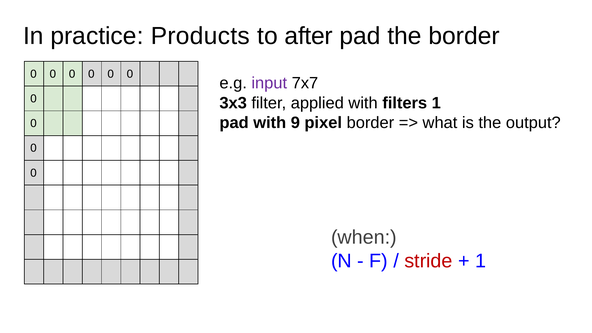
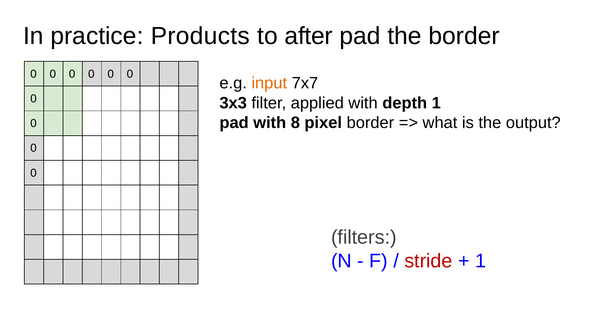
input colour: purple -> orange
filters: filters -> depth
9: 9 -> 8
when: when -> filters
